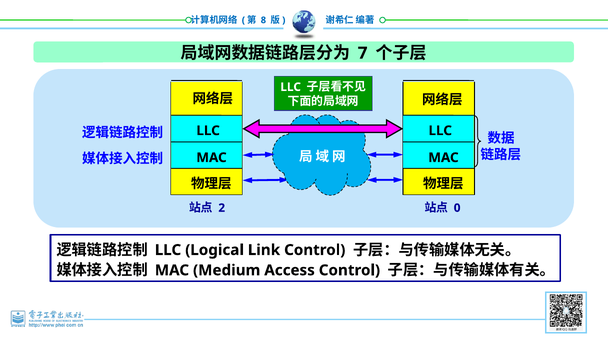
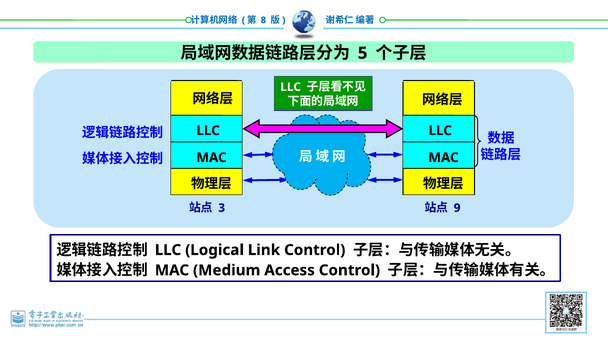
7: 7 -> 5
2: 2 -> 3
0: 0 -> 9
